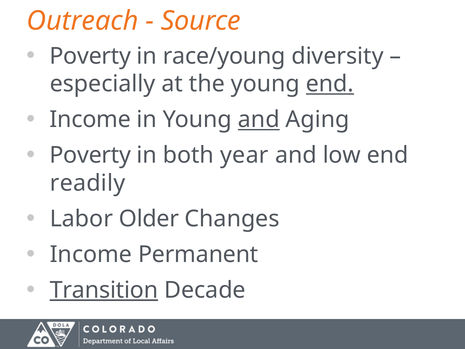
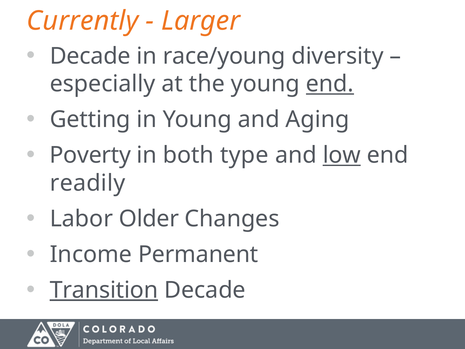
Outreach: Outreach -> Currently
Source: Source -> Larger
Poverty at (90, 56): Poverty -> Decade
Income at (90, 120): Income -> Getting
and at (259, 120) underline: present -> none
year: year -> type
low underline: none -> present
